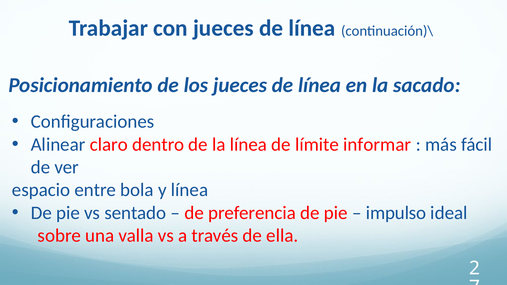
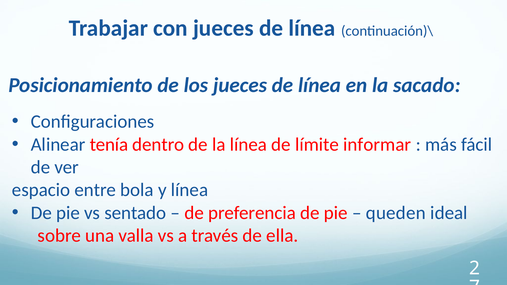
claro: claro -> tenía
impulso: impulso -> queden
